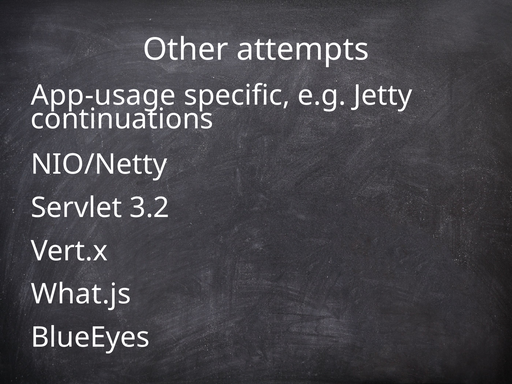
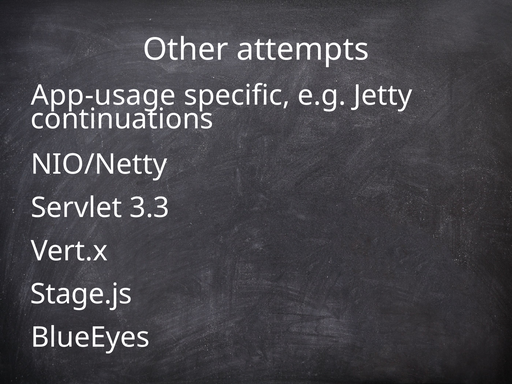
3.2: 3.2 -> 3.3
What.js: What.js -> Stage.js
